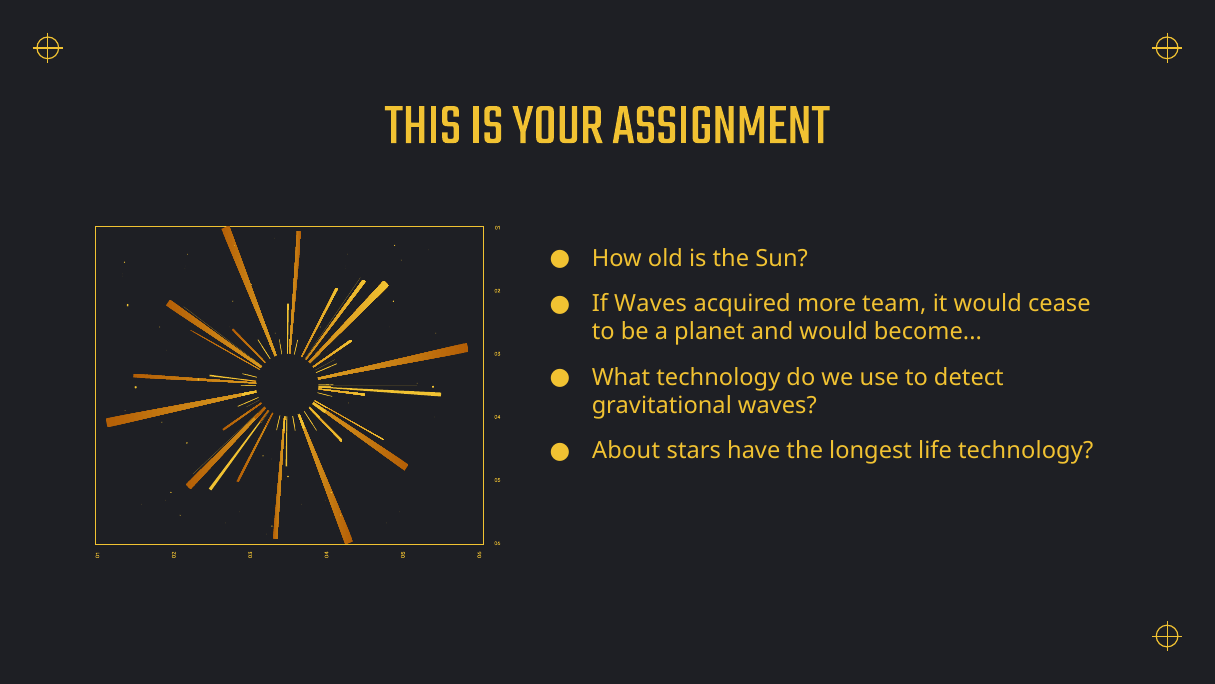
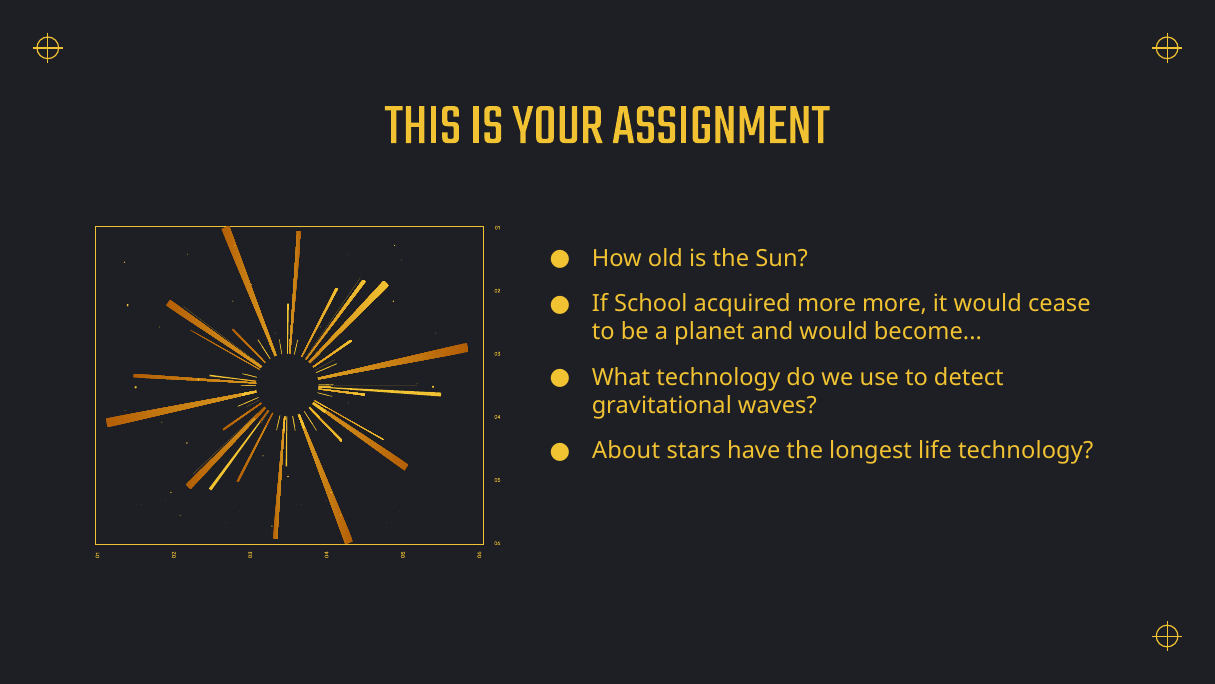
If Waves: Waves -> School
more team: team -> more
